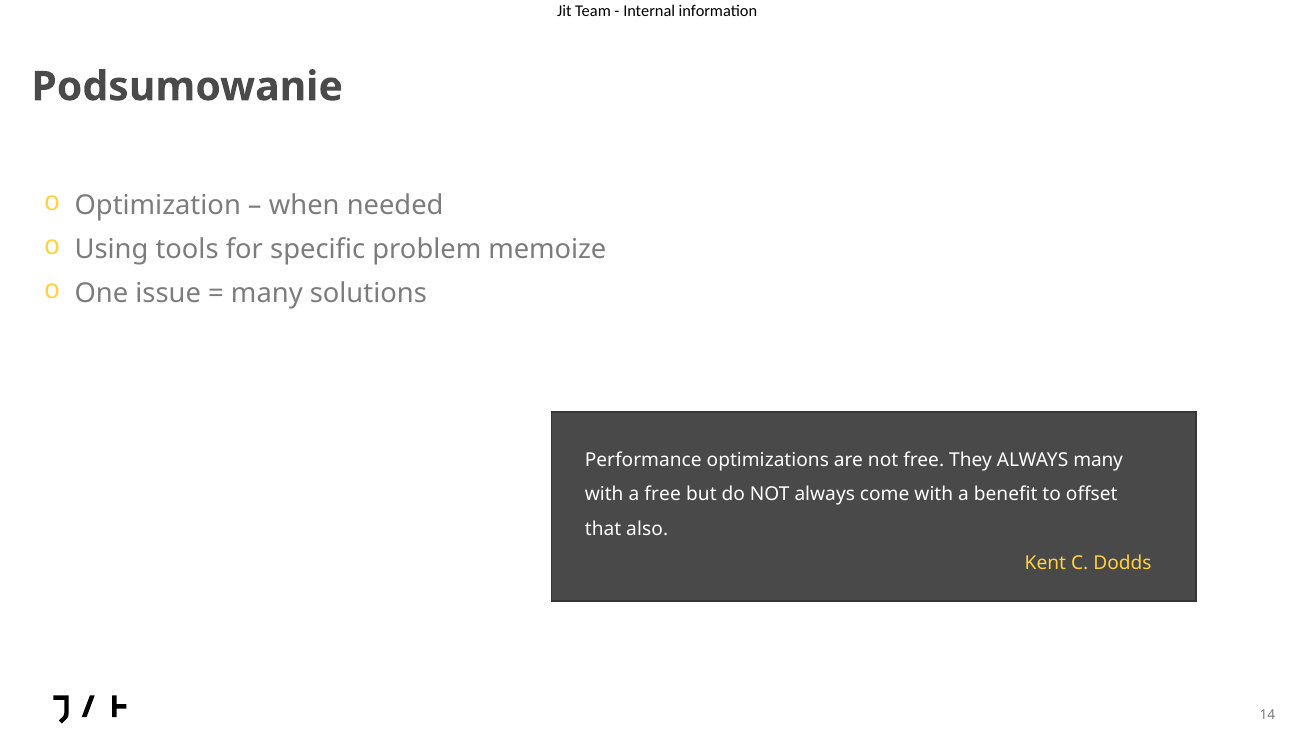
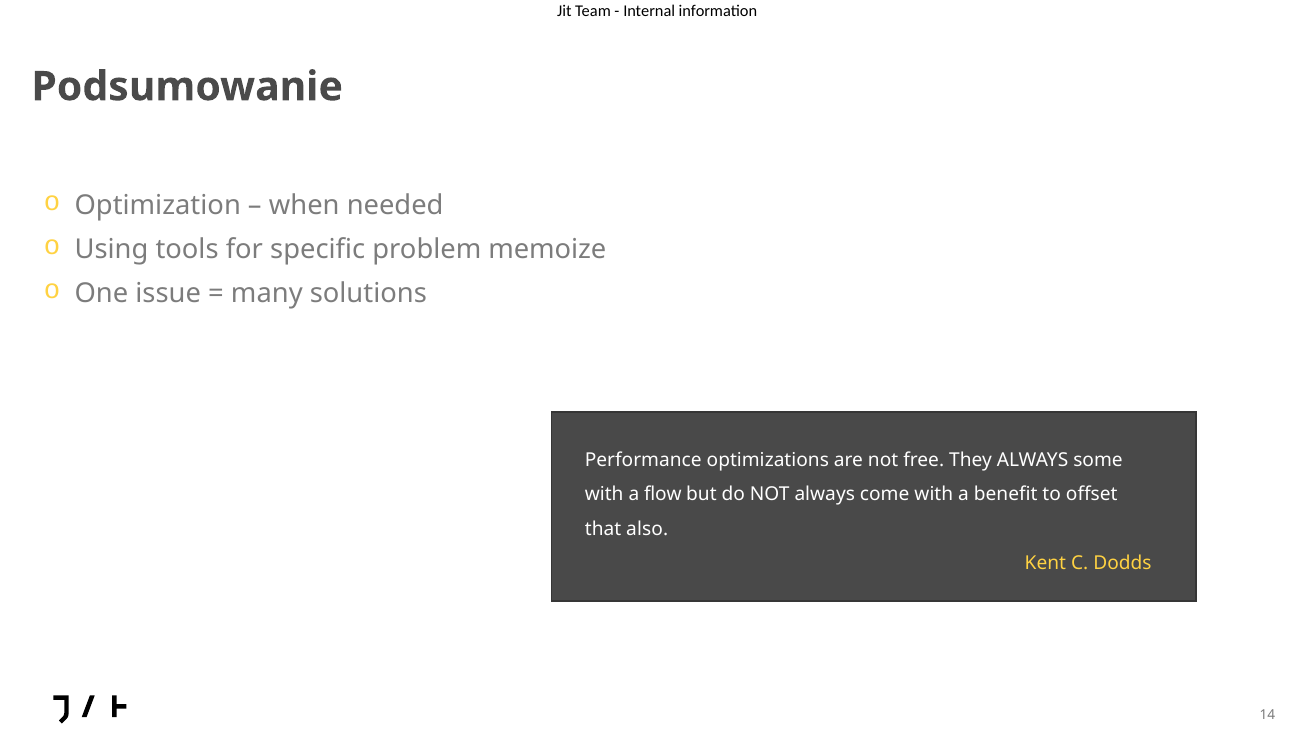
ALWAYS many: many -> some
a free: free -> flow
